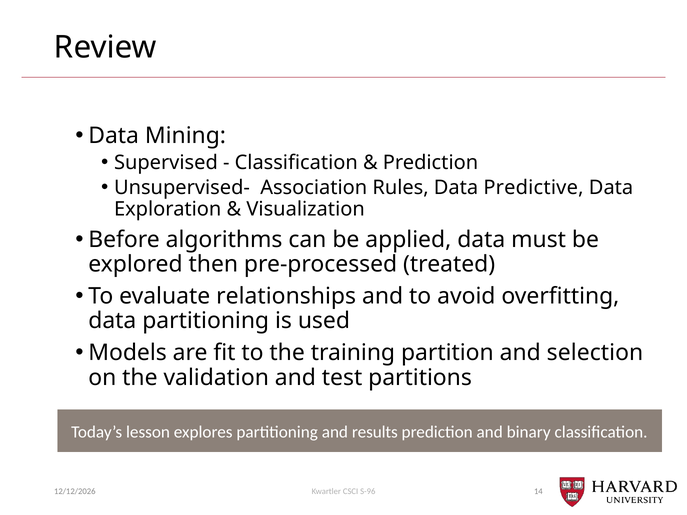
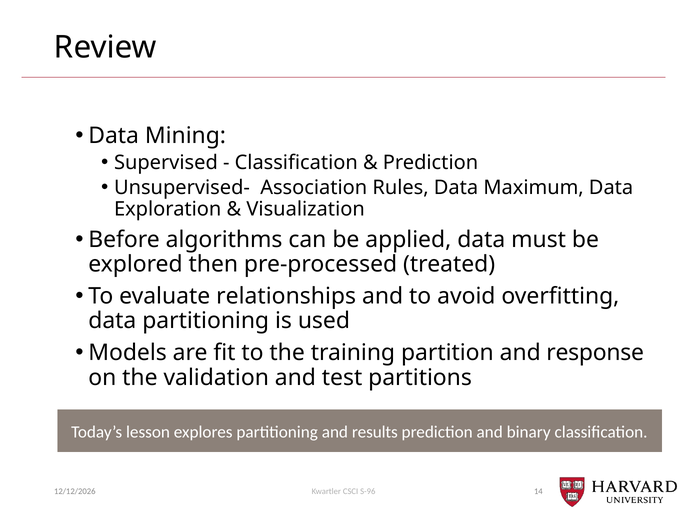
Predictive: Predictive -> Maximum
selection: selection -> response
